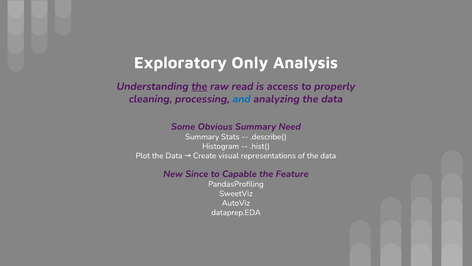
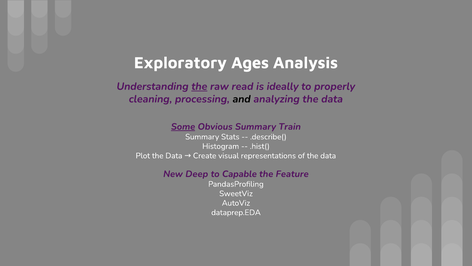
Only: Only -> Ages
access: access -> ideally
and colour: blue -> black
Some underline: none -> present
Need: Need -> Train
Since: Since -> Deep
